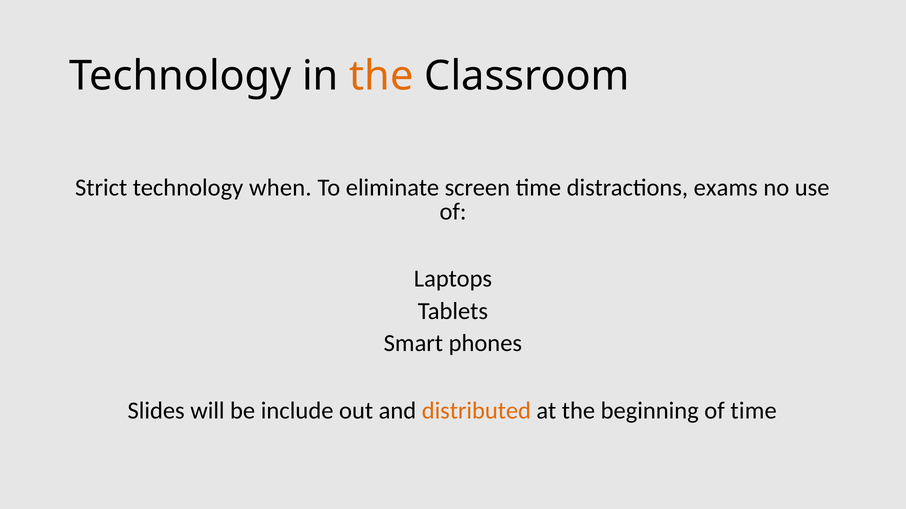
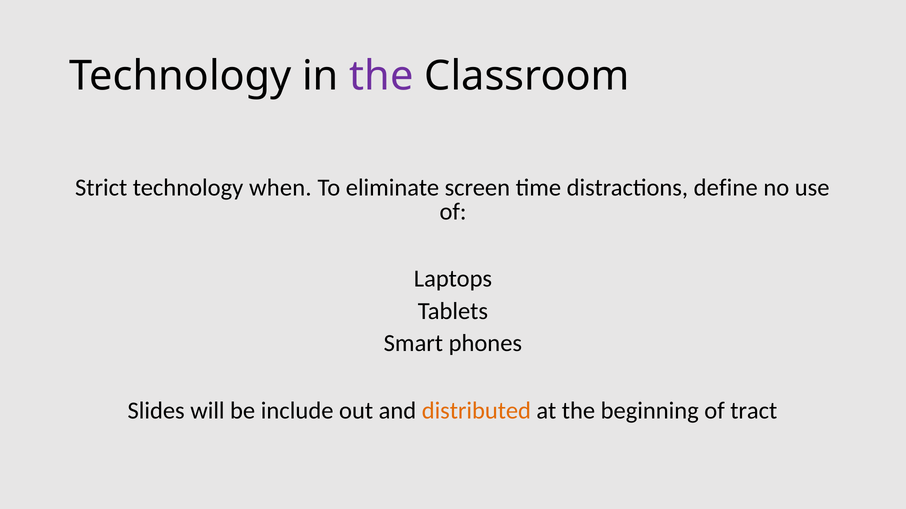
the at (382, 76) colour: orange -> purple
exams: exams -> define
of time: time -> tract
